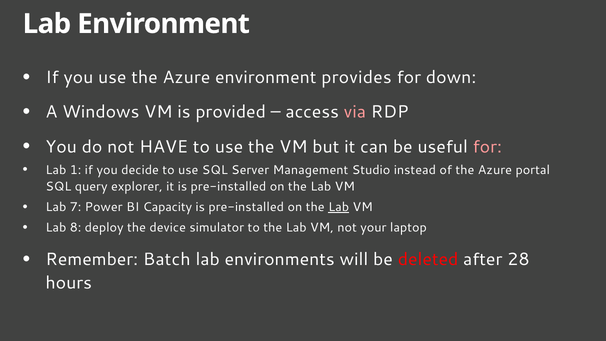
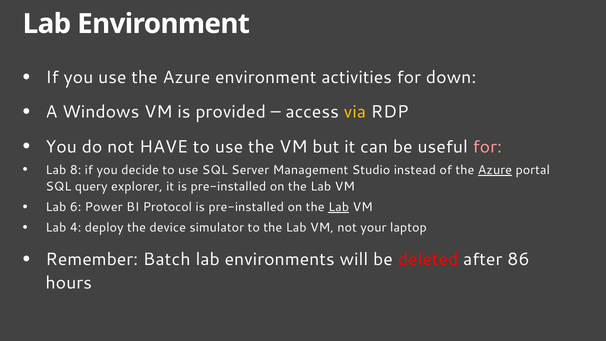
provides: provides -> activities
via colour: pink -> yellow
1: 1 -> 8
Azure at (495, 170) underline: none -> present
7: 7 -> 6
Capacity: Capacity -> Protocol
8: 8 -> 4
28: 28 -> 86
